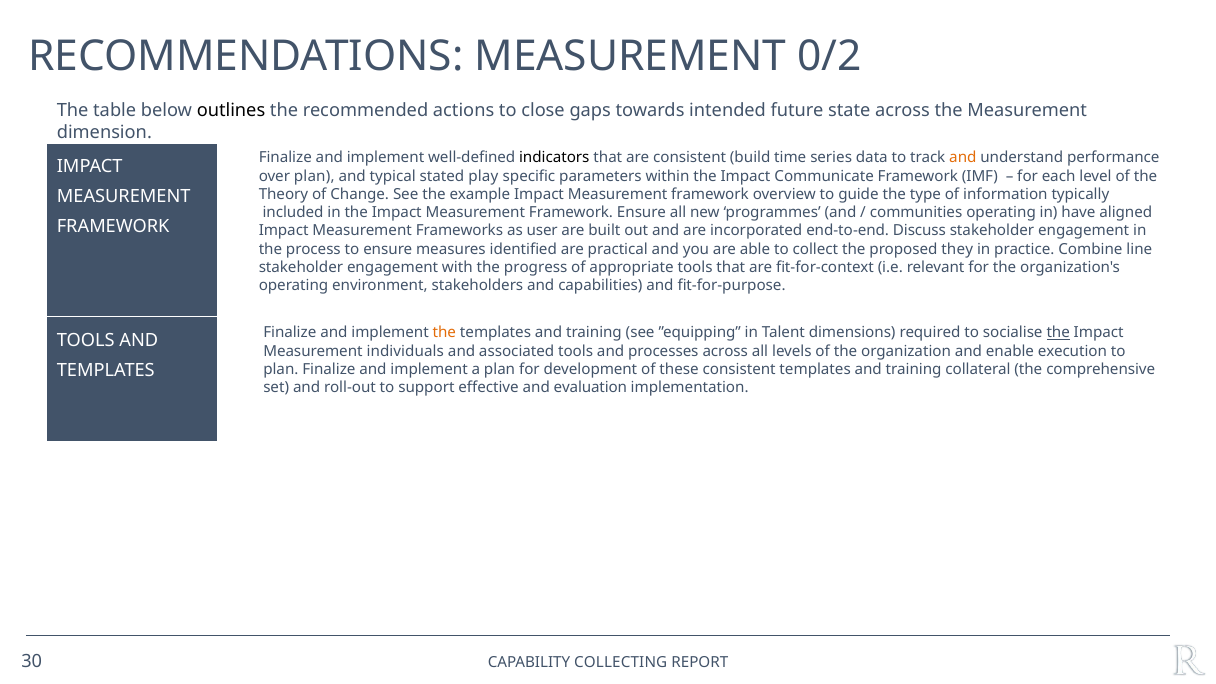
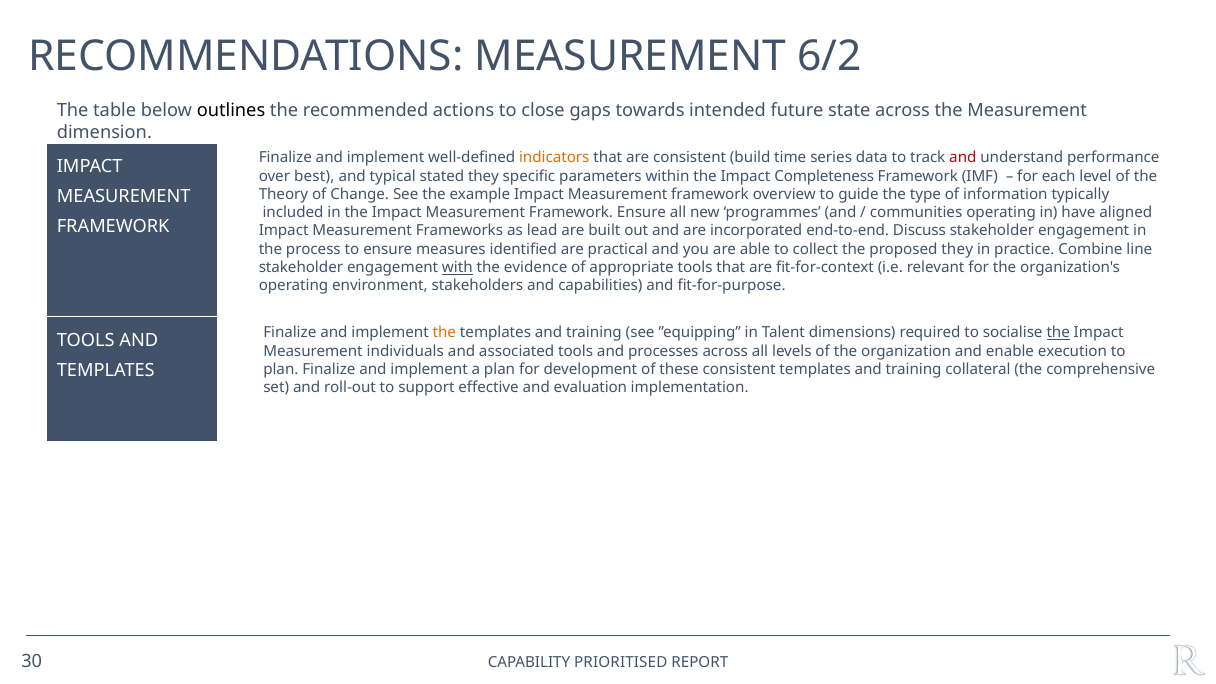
0/2: 0/2 -> 6/2
indicators colour: black -> orange
and at (963, 158) colour: orange -> red
over plan: plan -> best
stated play: play -> they
Communicate: Communicate -> Completeness
user: user -> lead
with underline: none -> present
progress: progress -> evidence
COLLECTING: COLLECTING -> PRIORITISED
